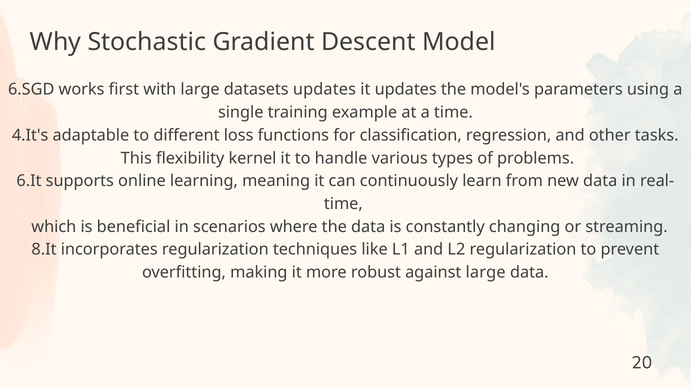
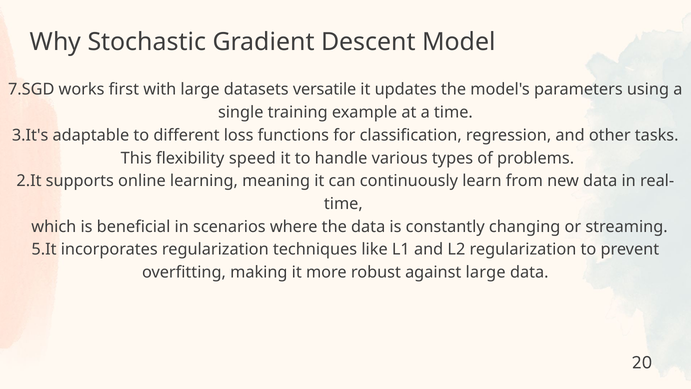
6.SGD: 6.SGD -> 7.SGD
datasets updates: updates -> versatile
4.It's: 4.It's -> 3.It's
kernel: kernel -> speed
6.It: 6.It -> 2.It
8.It: 8.It -> 5.It
